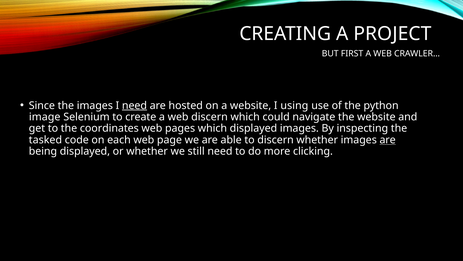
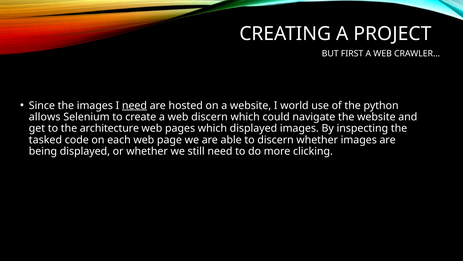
using: using -> world
image: image -> allows
coordinates: coordinates -> architecture
are at (388, 140) underline: present -> none
